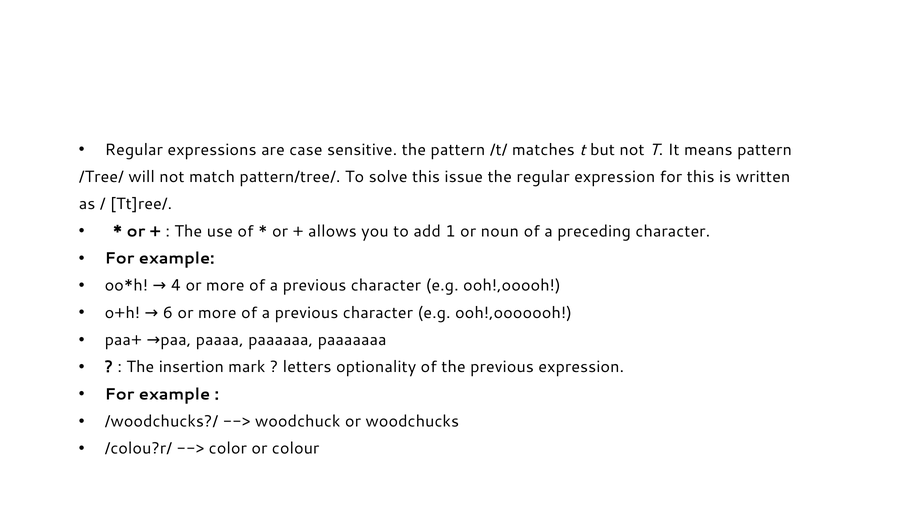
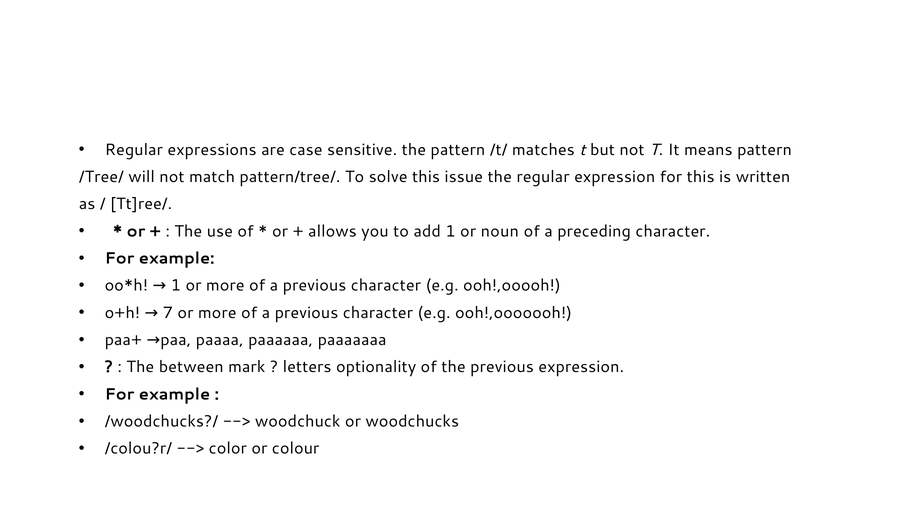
4 at (176, 286): 4 -> 1
6: 6 -> 7
insertion: insertion -> between
